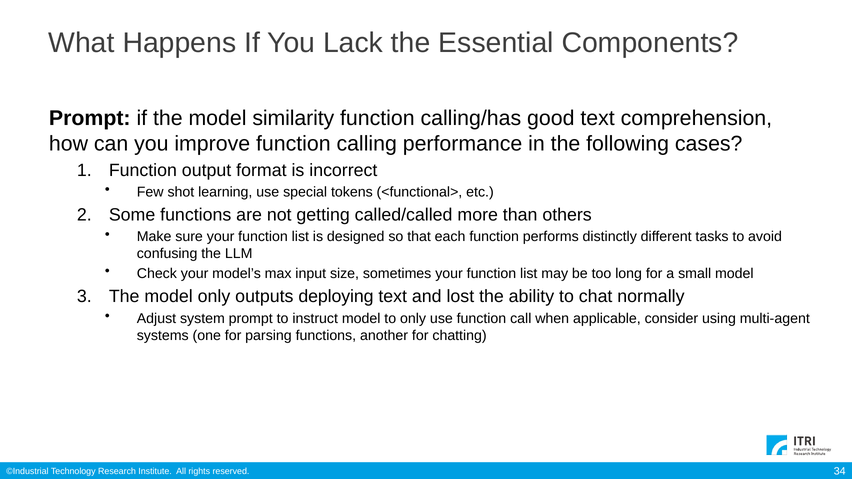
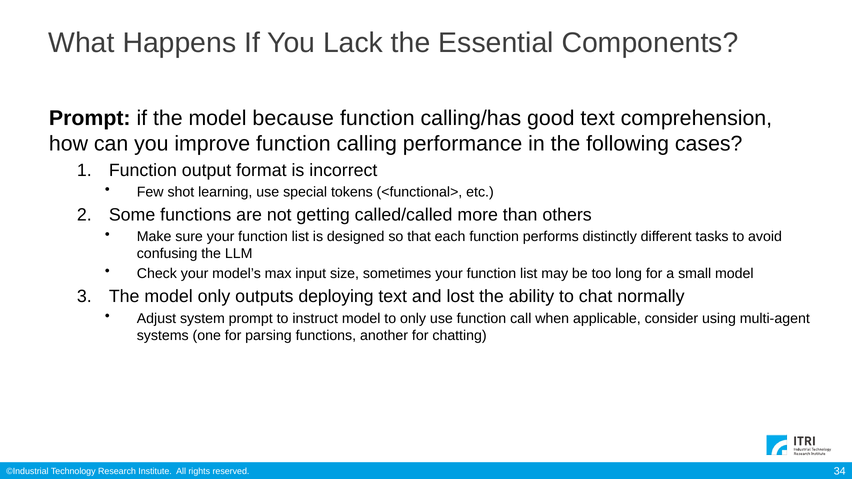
similarity: similarity -> because
